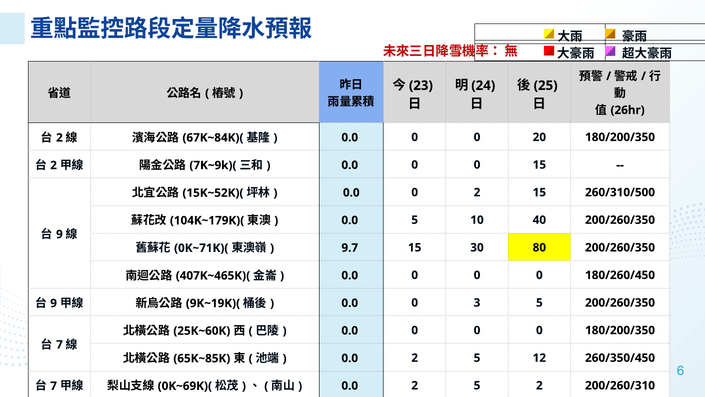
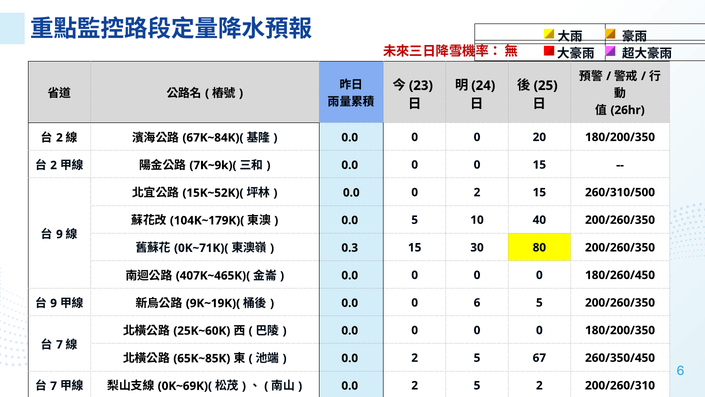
9.7: 9.7 -> 0.3
0 3: 3 -> 6
12: 12 -> 67
